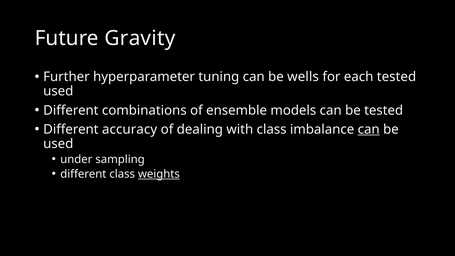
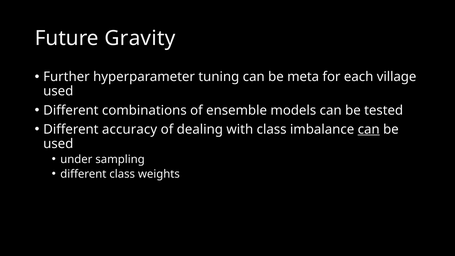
wells: wells -> meta
each tested: tested -> village
weights underline: present -> none
